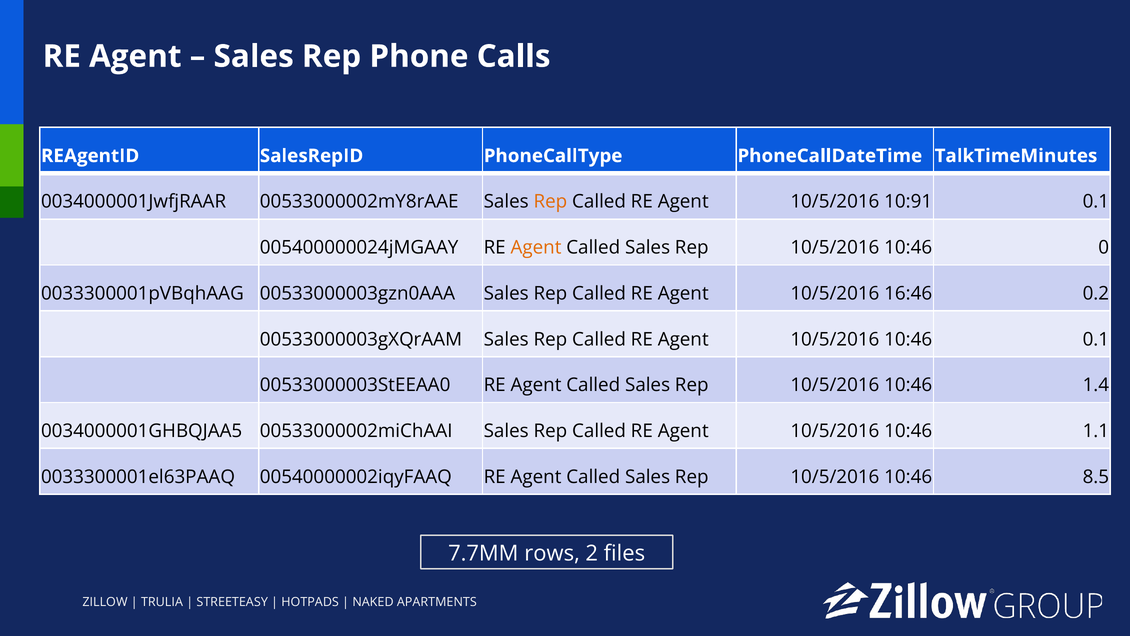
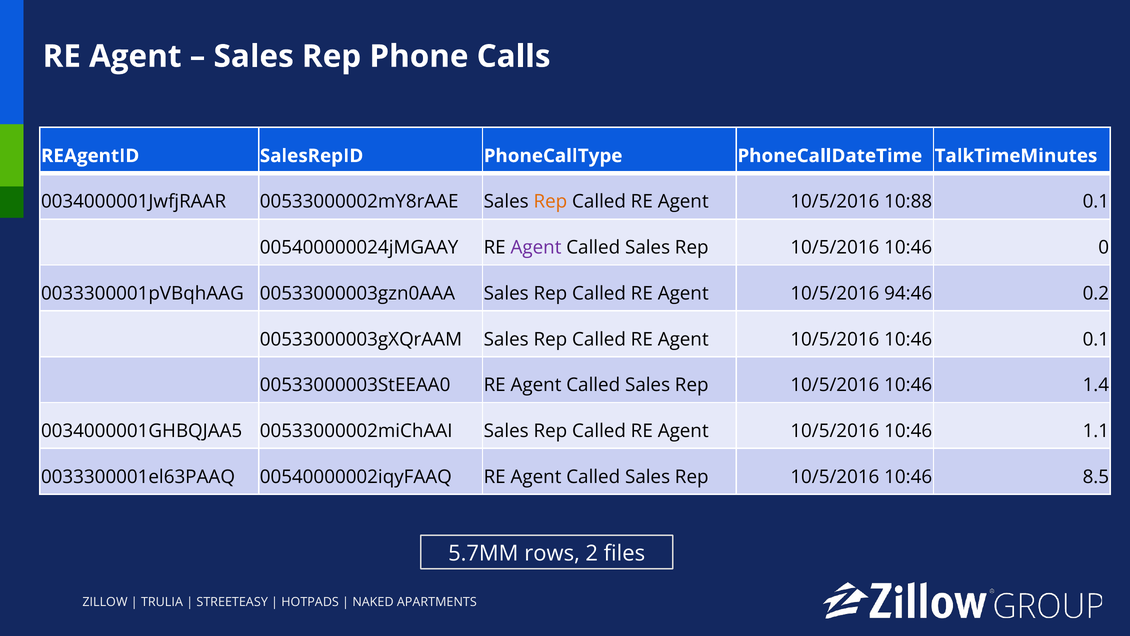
10:91: 10:91 -> 10:88
Agent at (536, 247) colour: orange -> purple
16:46: 16:46 -> 94:46
7.7MM: 7.7MM -> 5.7MM
